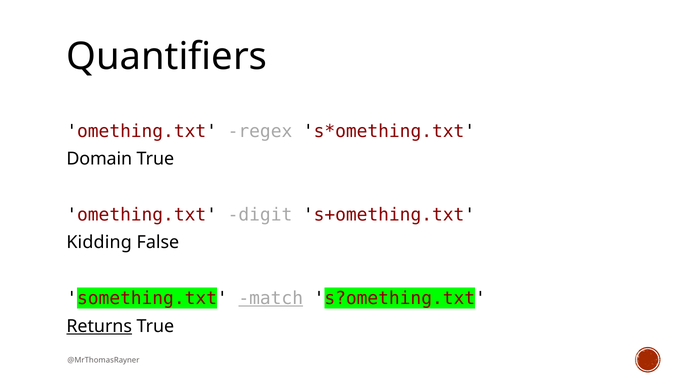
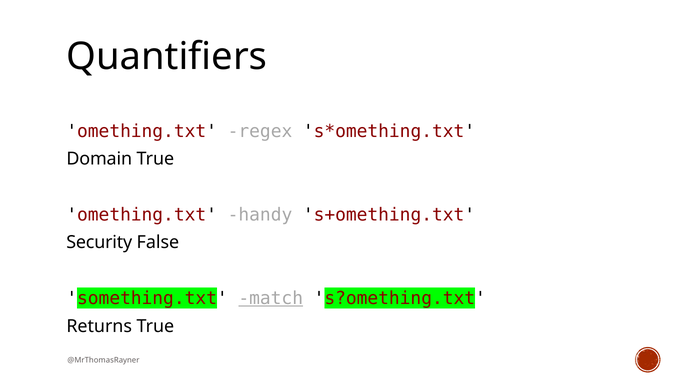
digit: digit -> handy
Kidding: Kidding -> Security
Returns underline: present -> none
